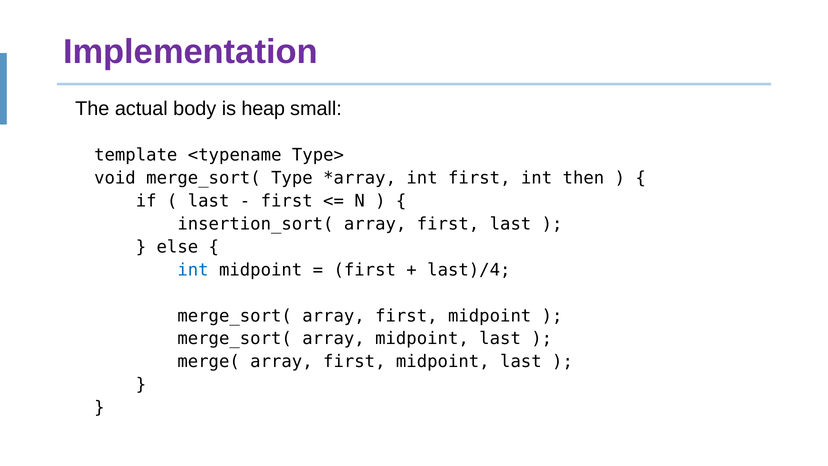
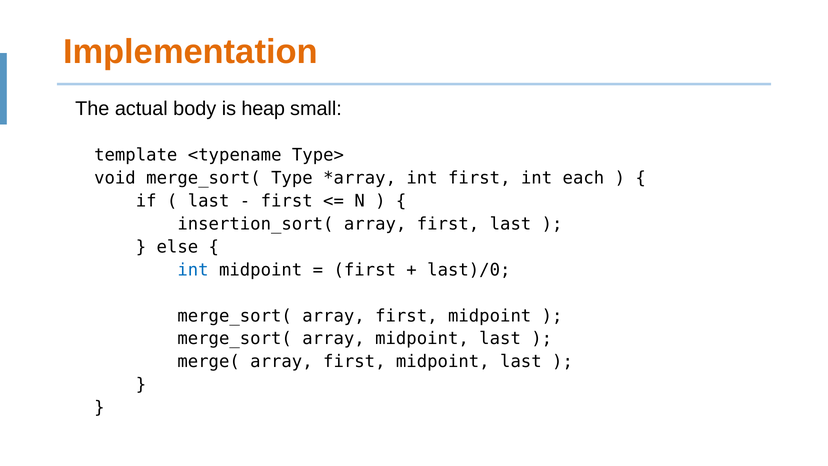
Implementation colour: purple -> orange
then: then -> each
last)/4: last)/4 -> last)/0
